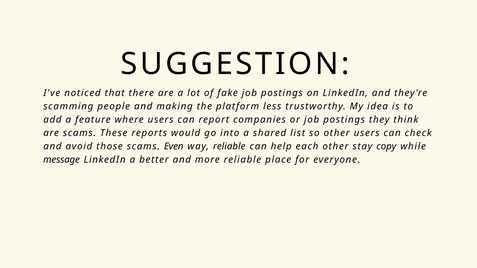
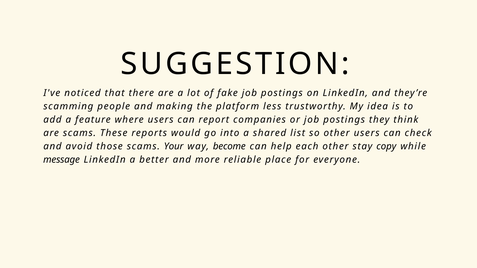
Even: Even -> Your
way reliable: reliable -> become
